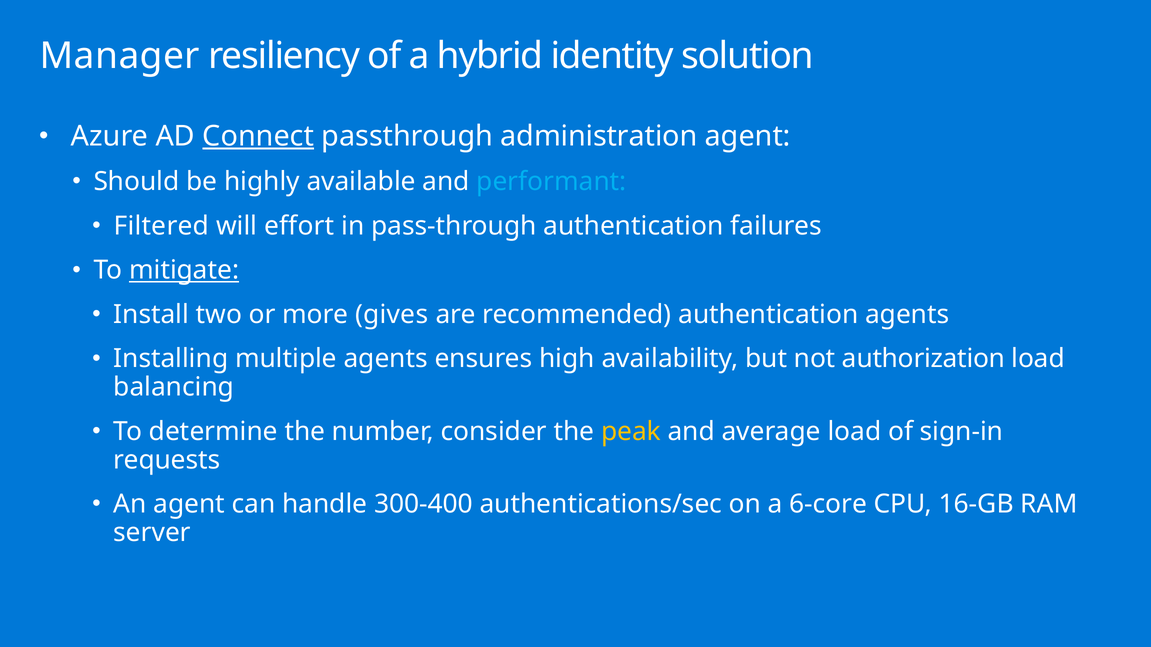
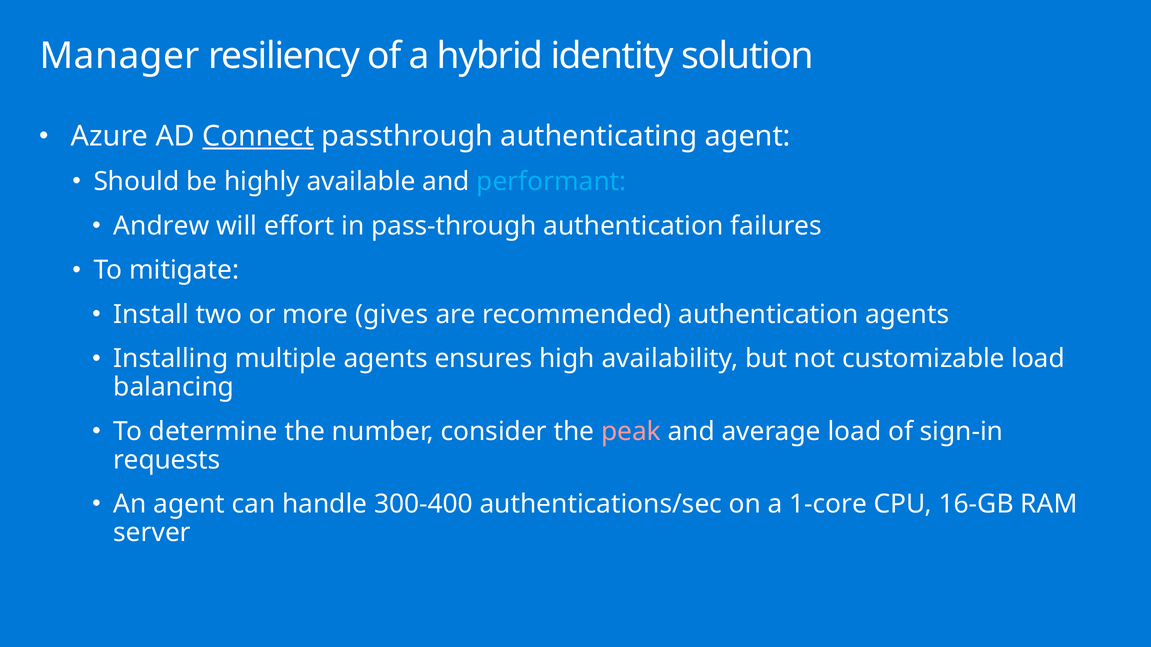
administration: administration -> authenticating
Filtered: Filtered -> Andrew
mitigate underline: present -> none
authorization: authorization -> customizable
peak colour: yellow -> pink
6-core: 6-core -> 1-core
